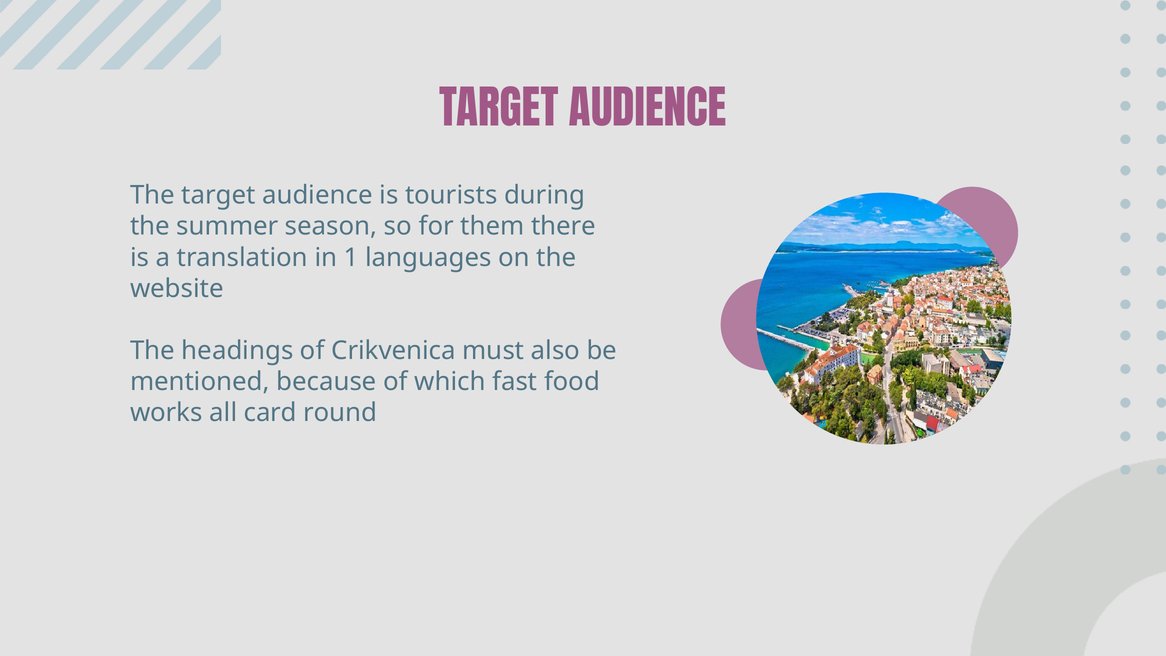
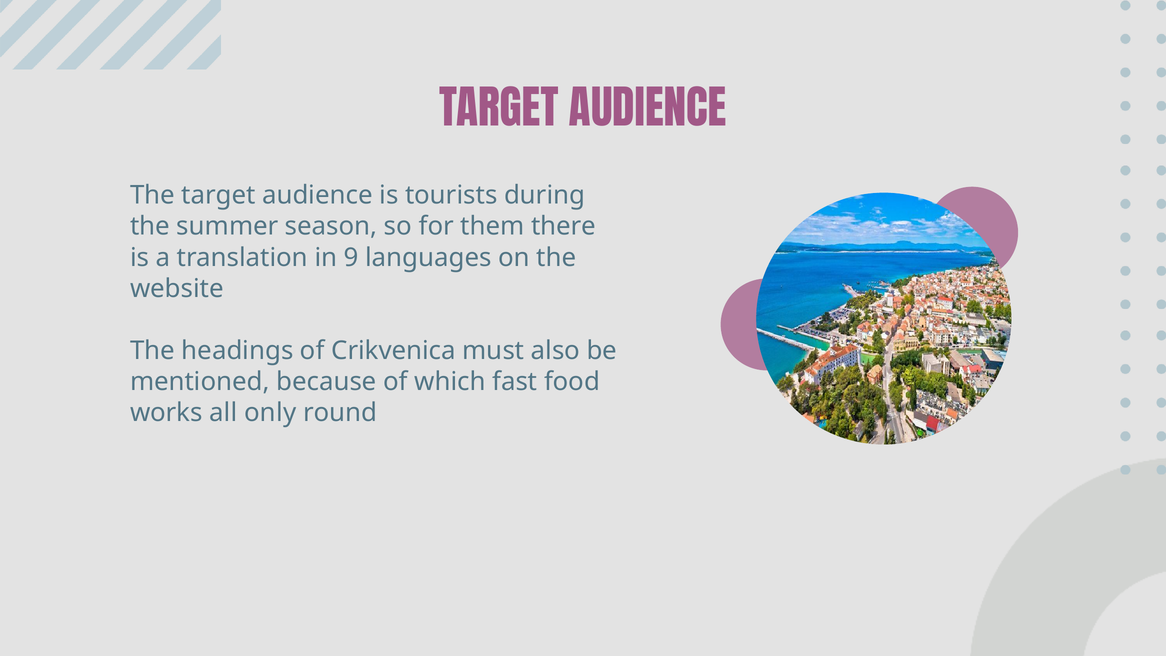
1: 1 -> 9
card: card -> only
